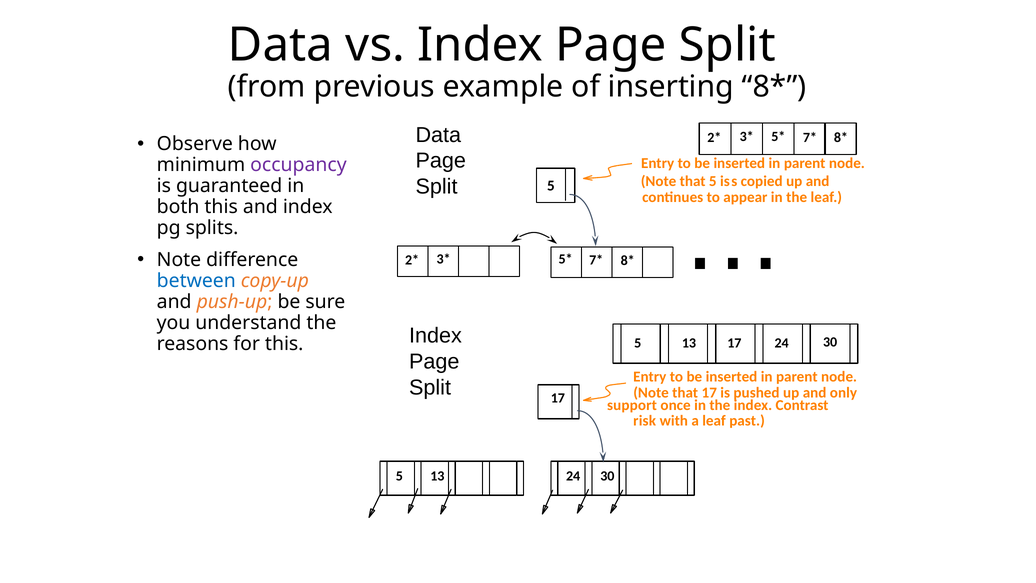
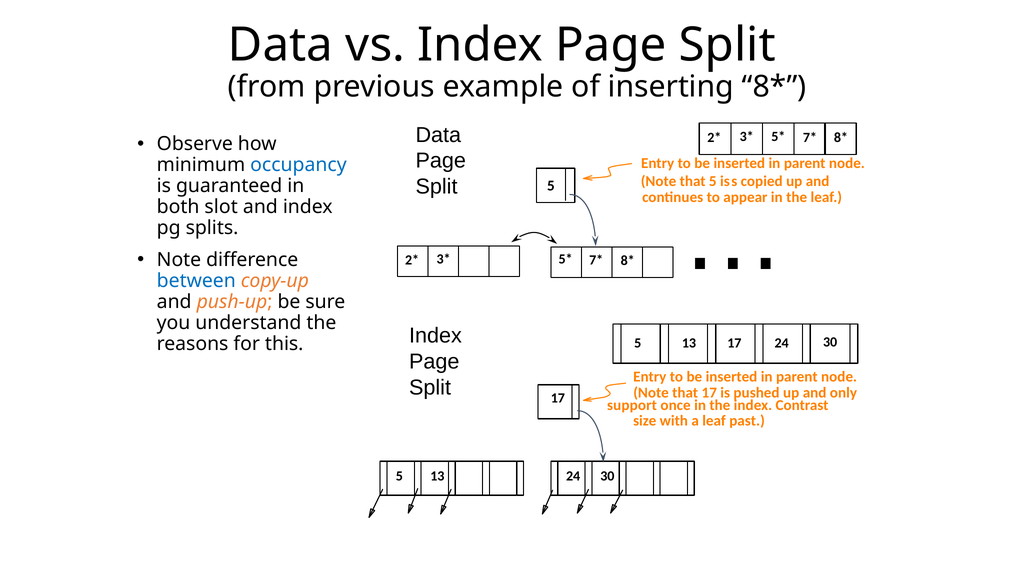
occupancy colour: purple -> blue
both this: this -> slot
risk: risk -> size
